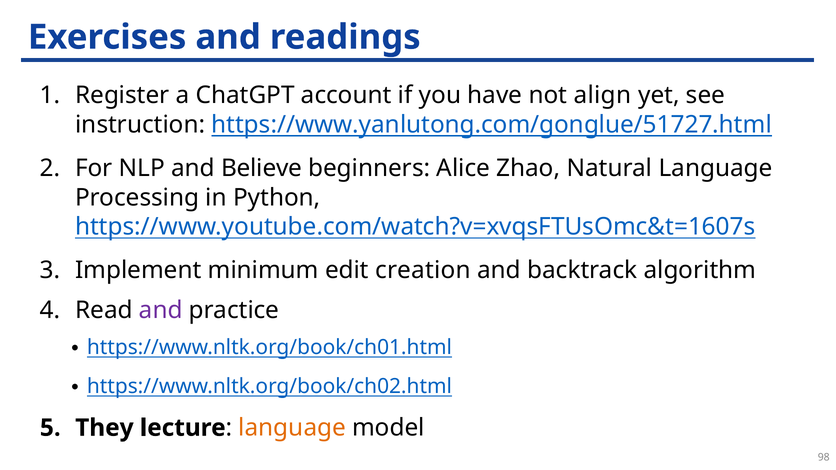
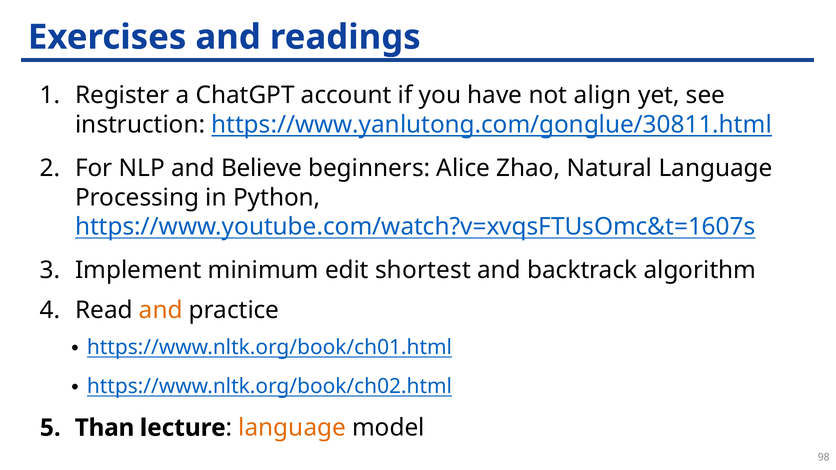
https://www.yanlutong.com/gonglue/51727.html: https://www.yanlutong.com/gonglue/51727.html -> https://www.yanlutong.com/gonglue/30811.html
creation: creation -> shortest
and at (161, 310) colour: purple -> orange
They: They -> Than
